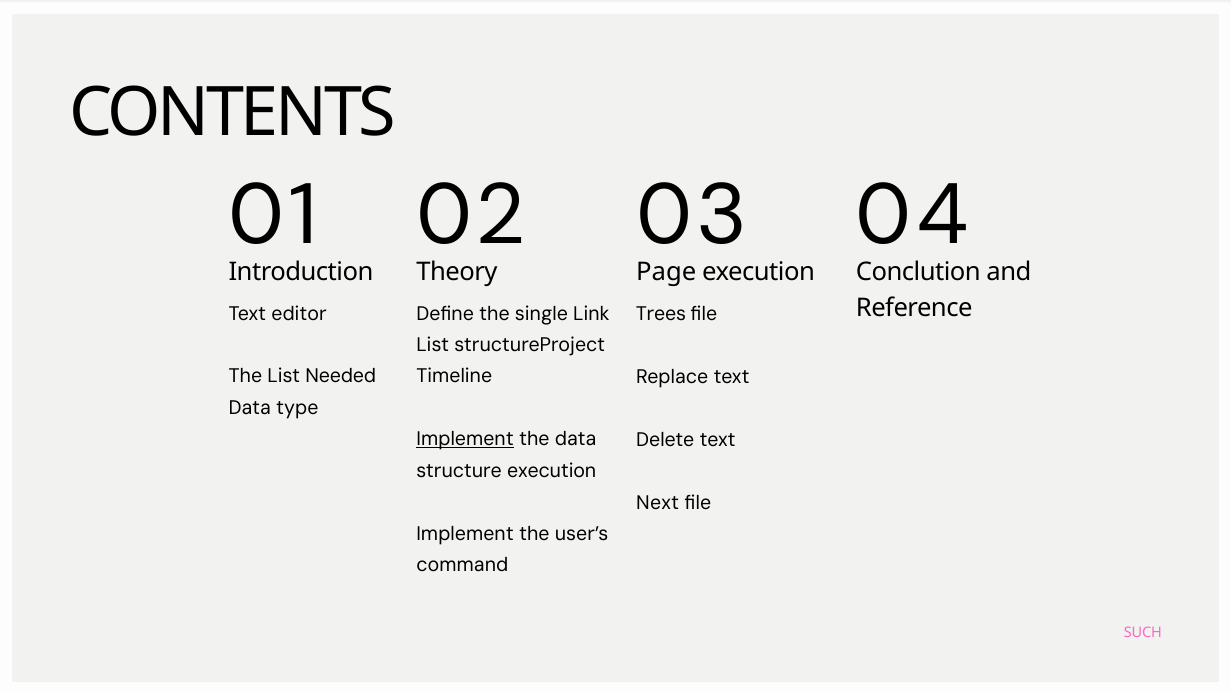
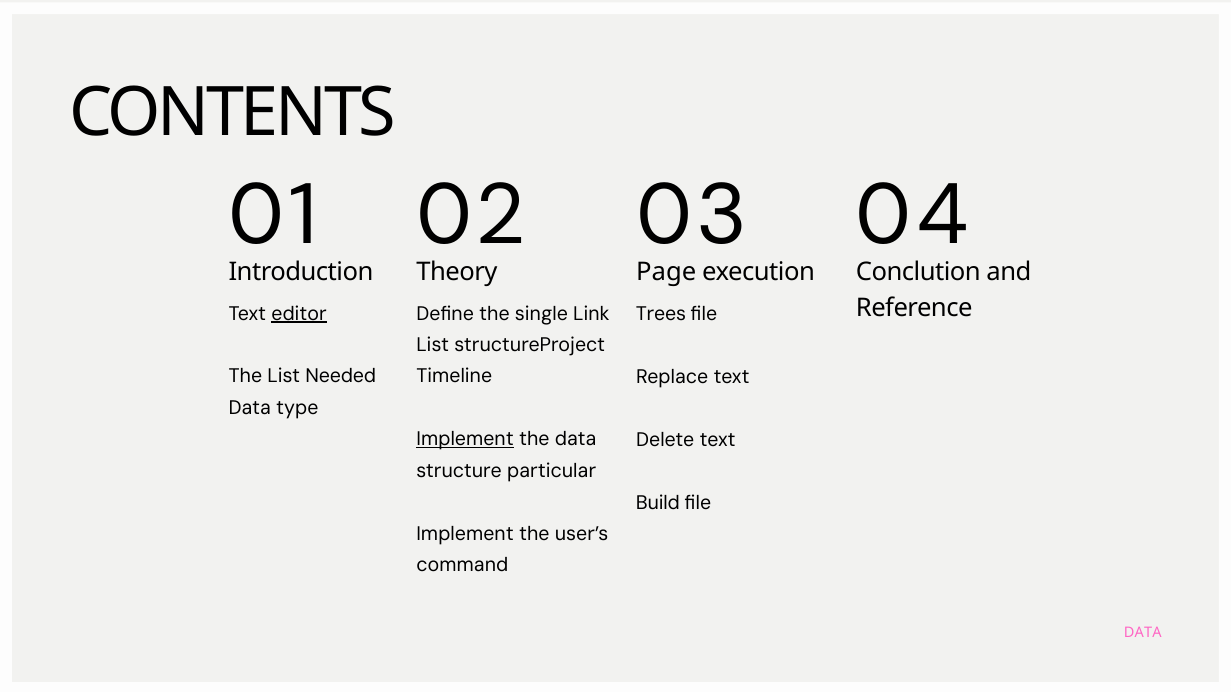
editor underline: none -> present
structure execution: execution -> particular
Next: Next -> Build
SUCH at (1143, 633): SUCH -> DATA
